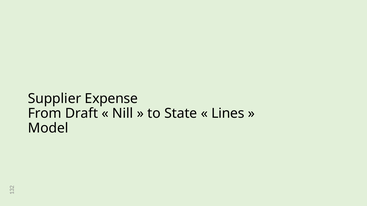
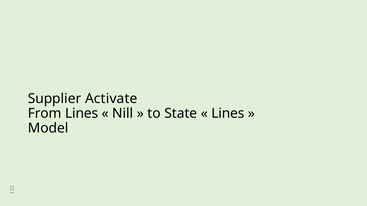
Expense: Expense -> Activate
From Draft: Draft -> Lines
